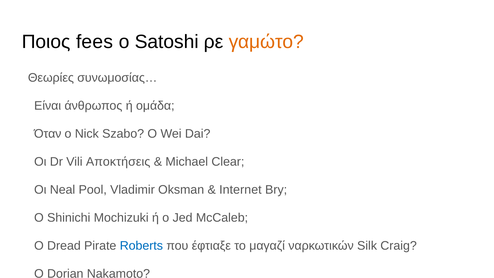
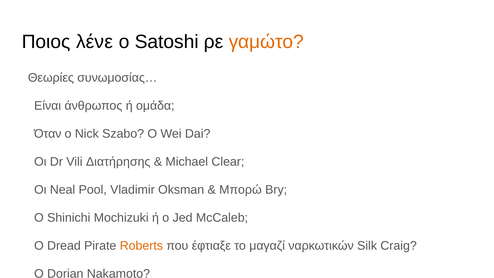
fees: fees -> λένε
Αποκτήσεις: Αποκτήσεις -> Διατήρησης
Internet: Internet -> Μπορώ
Roberts colour: blue -> orange
